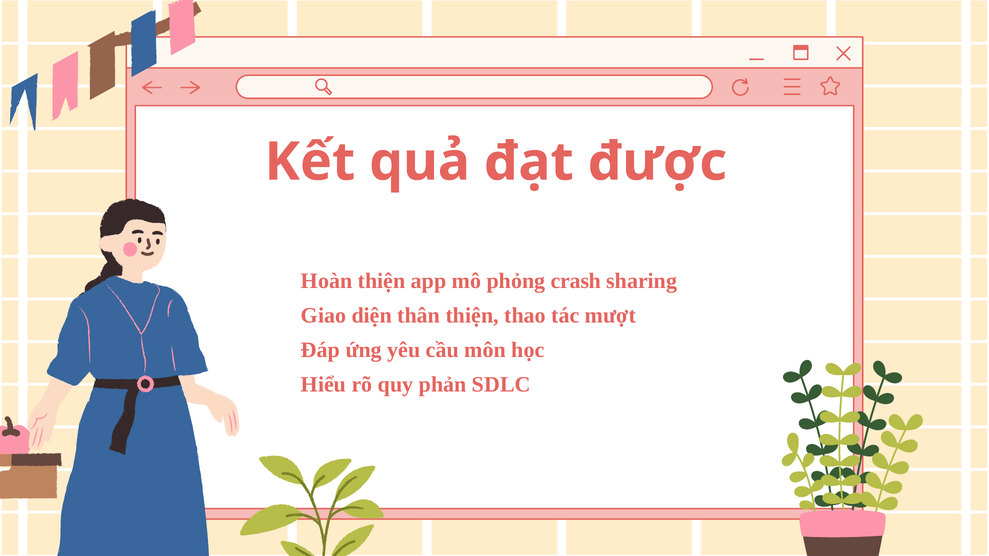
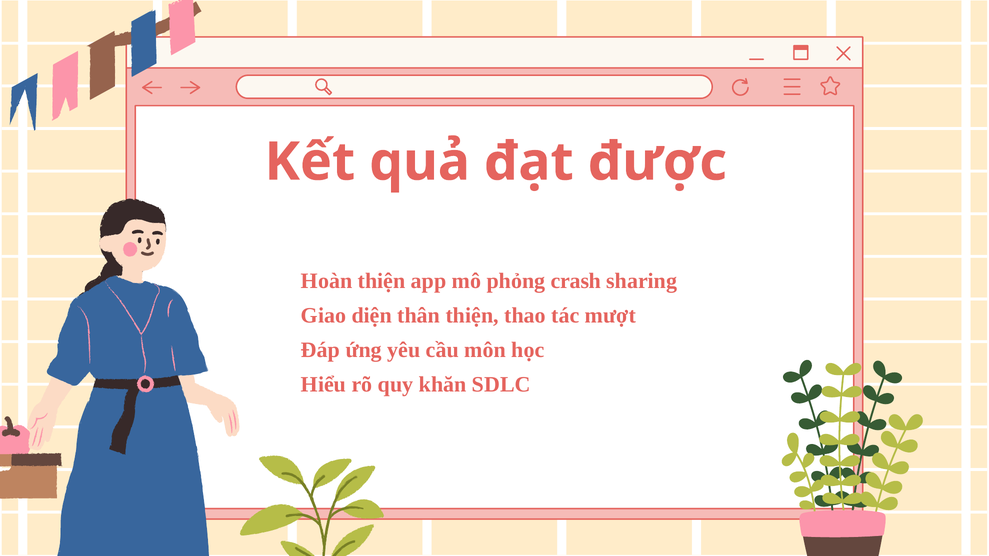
phản: phản -> khăn
